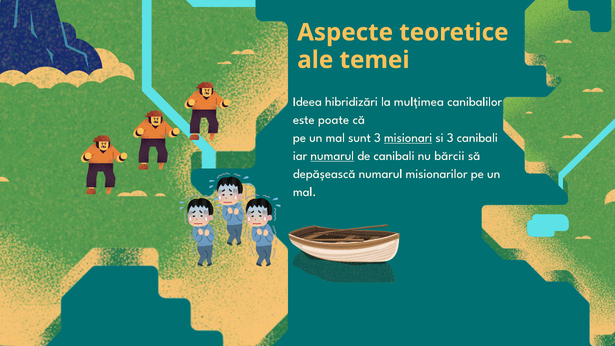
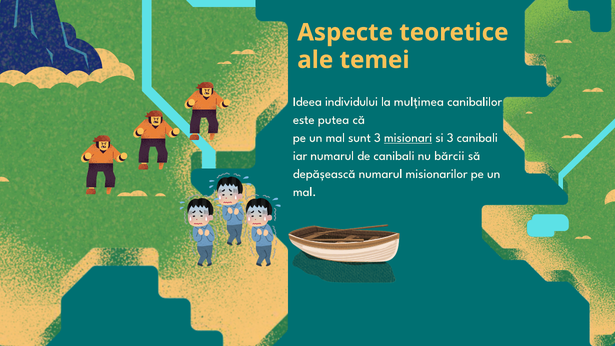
hibridizări: hibridizări -> individului
poate: poate -> putea
numarul at (332, 156) underline: present -> none
